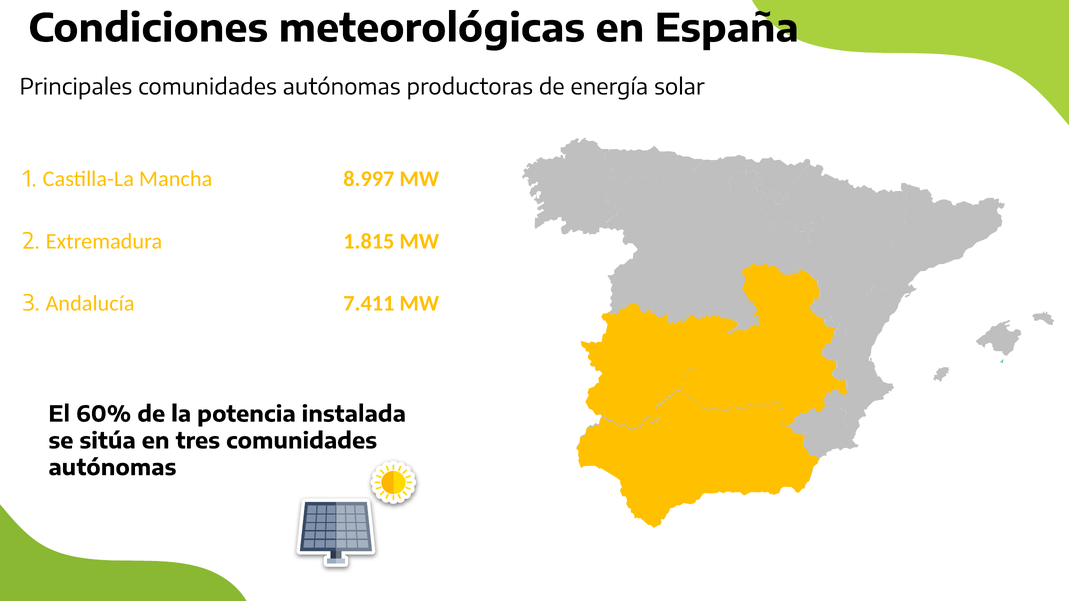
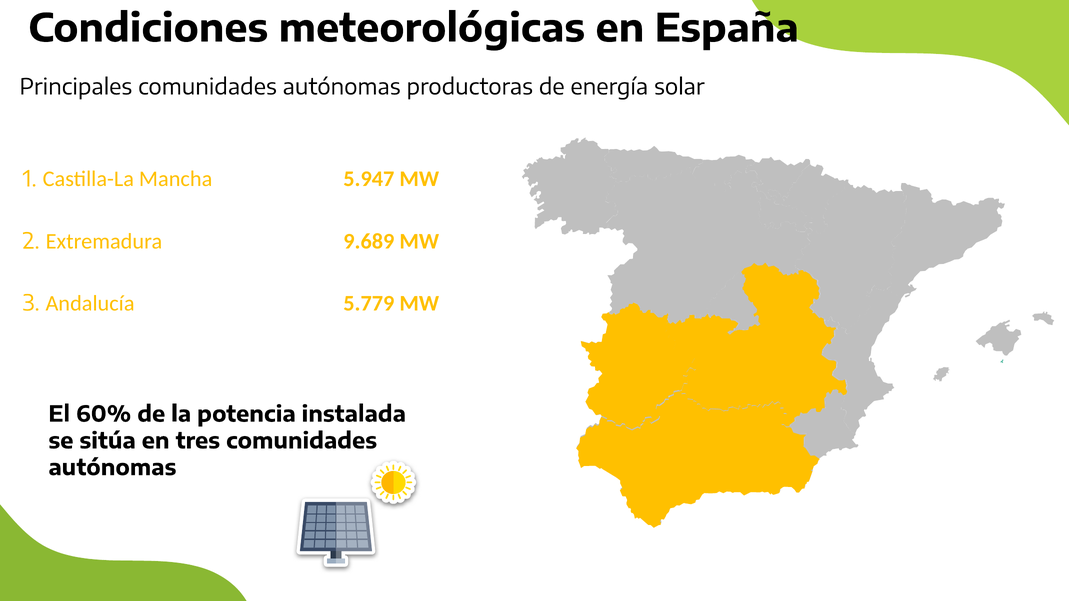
8.997: 8.997 -> 5.947
1.815: 1.815 -> 9.689
7.411: 7.411 -> 5.779
